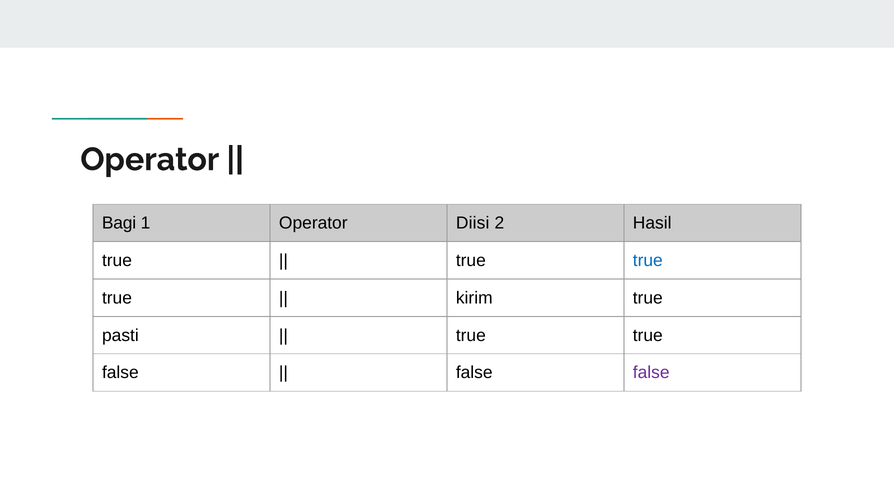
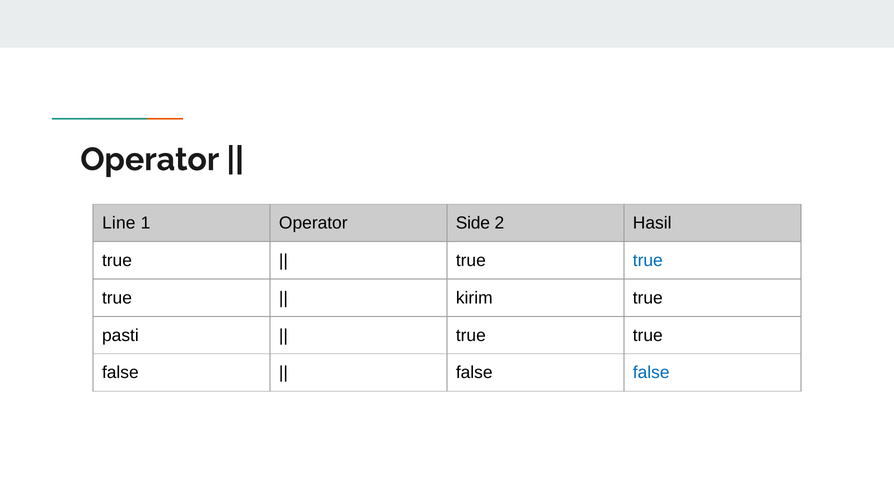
Bagi: Bagi -> Line
Diisi: Diisi -> Side
false at (651, 373) colour: purple -> blue
